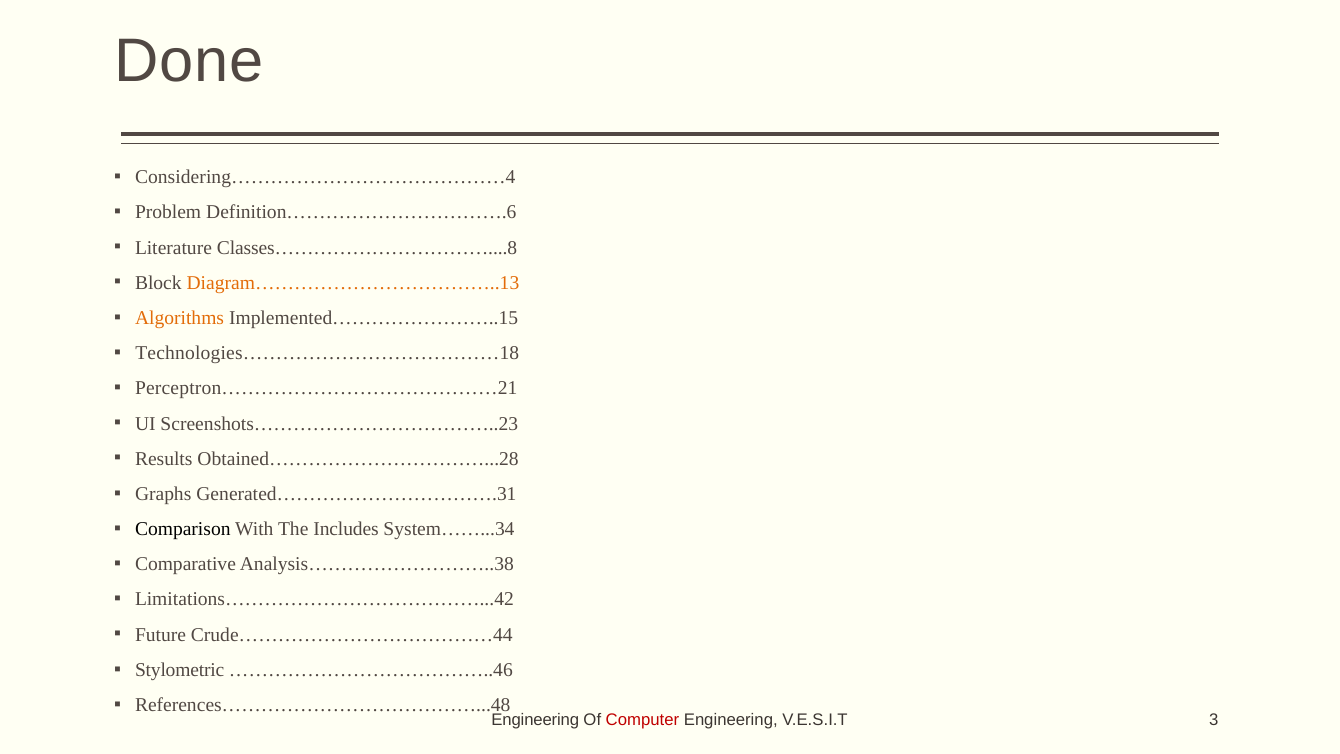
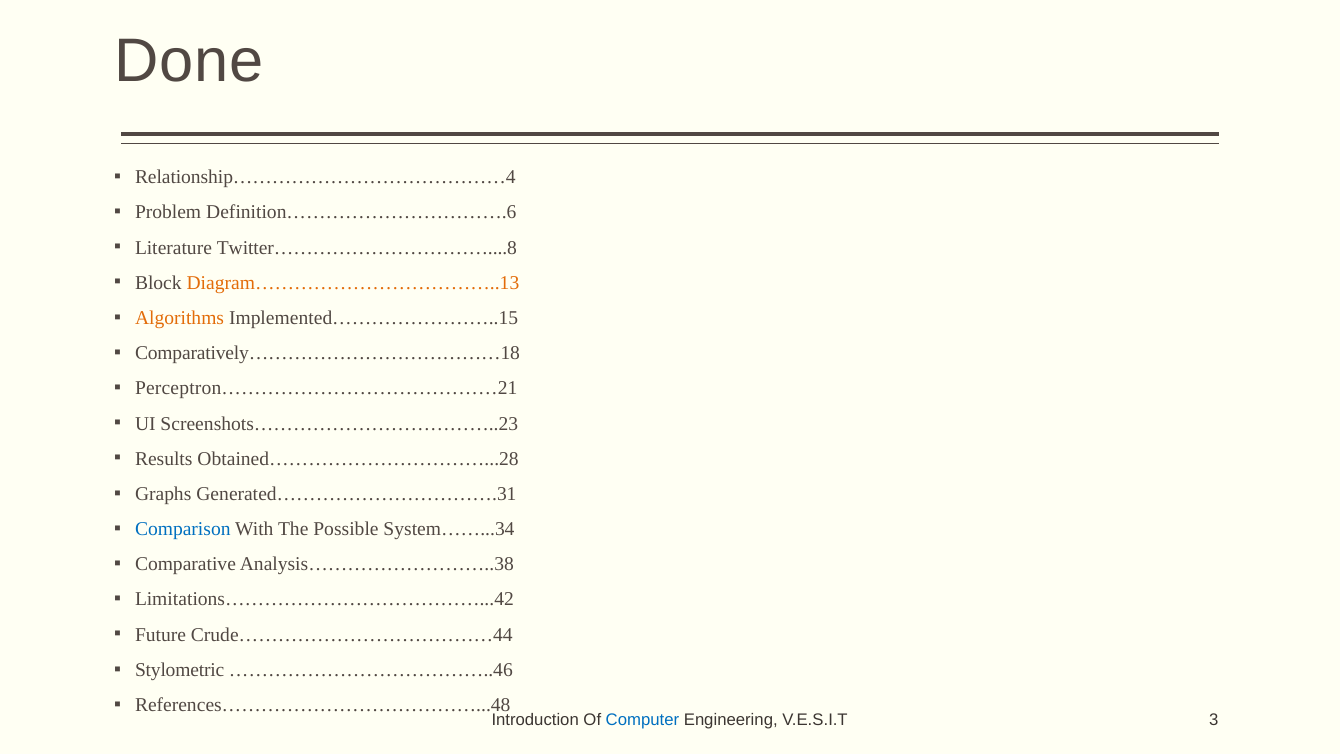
Considering……………………………………4: Considering……………………………………4 -> Relationship……………………………………4
Classes……………………………....8: Classes……………………………....8 -> Twitter……………………………....8
Technologies…………………………………18: Technologies…………………………………18 -> Comparatively…………………………………18
Comparison colour: black -> blue
Includes: Includes -> Possible
Engineering at (535, 720): Engineering -> Introduction
Computer colour: red -> blue
